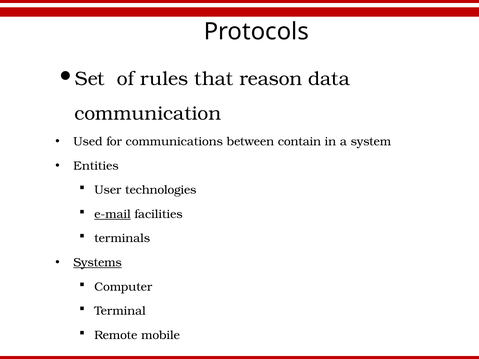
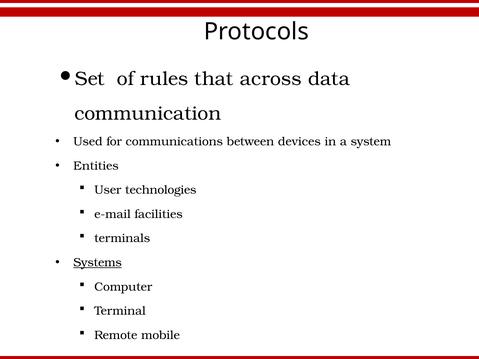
reason: reason -> across
contain: contain -> devices
e-mail underline: present -> none
